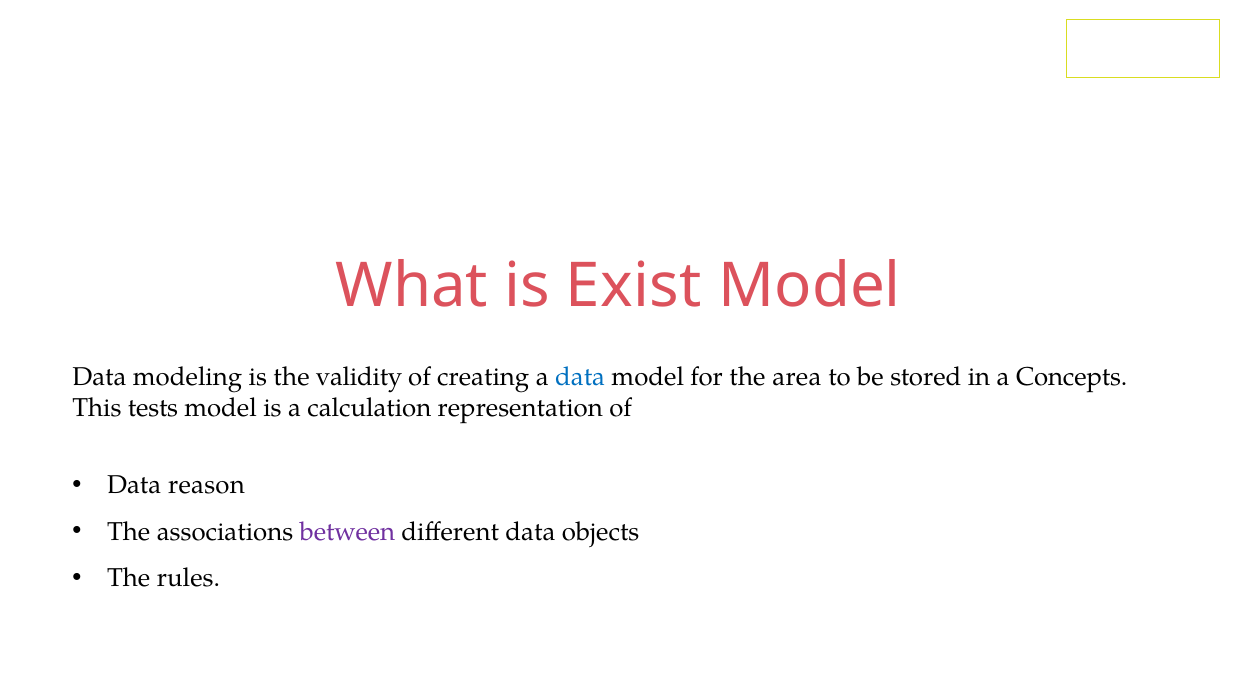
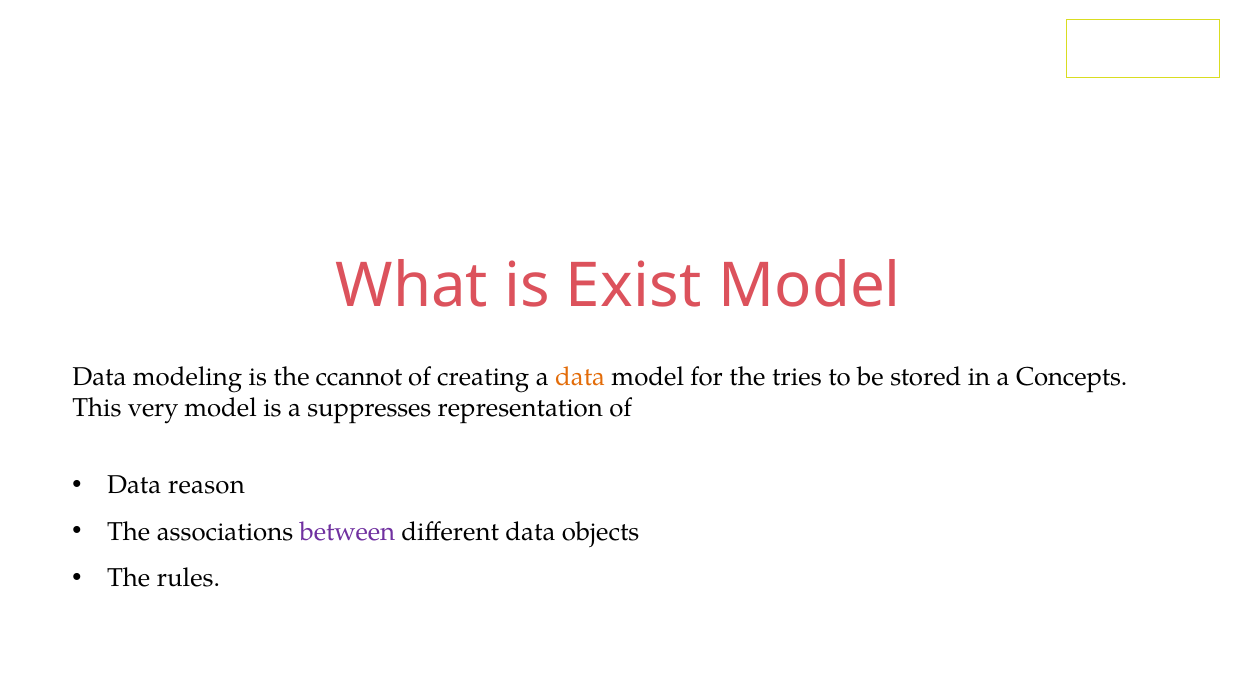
validity: validity -> ccannot
data at (580, 377) colour: blue -> orange
area: area -> tries
tests: tests -> very
calculation: calculation -> suppresses
